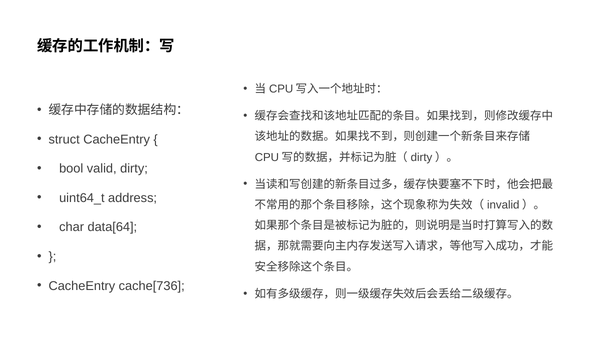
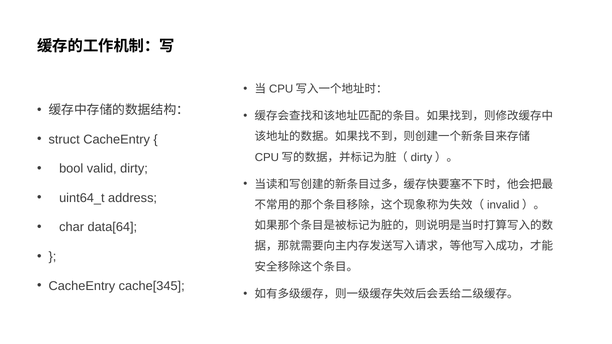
cache[736: cache[736 -> cache[345
